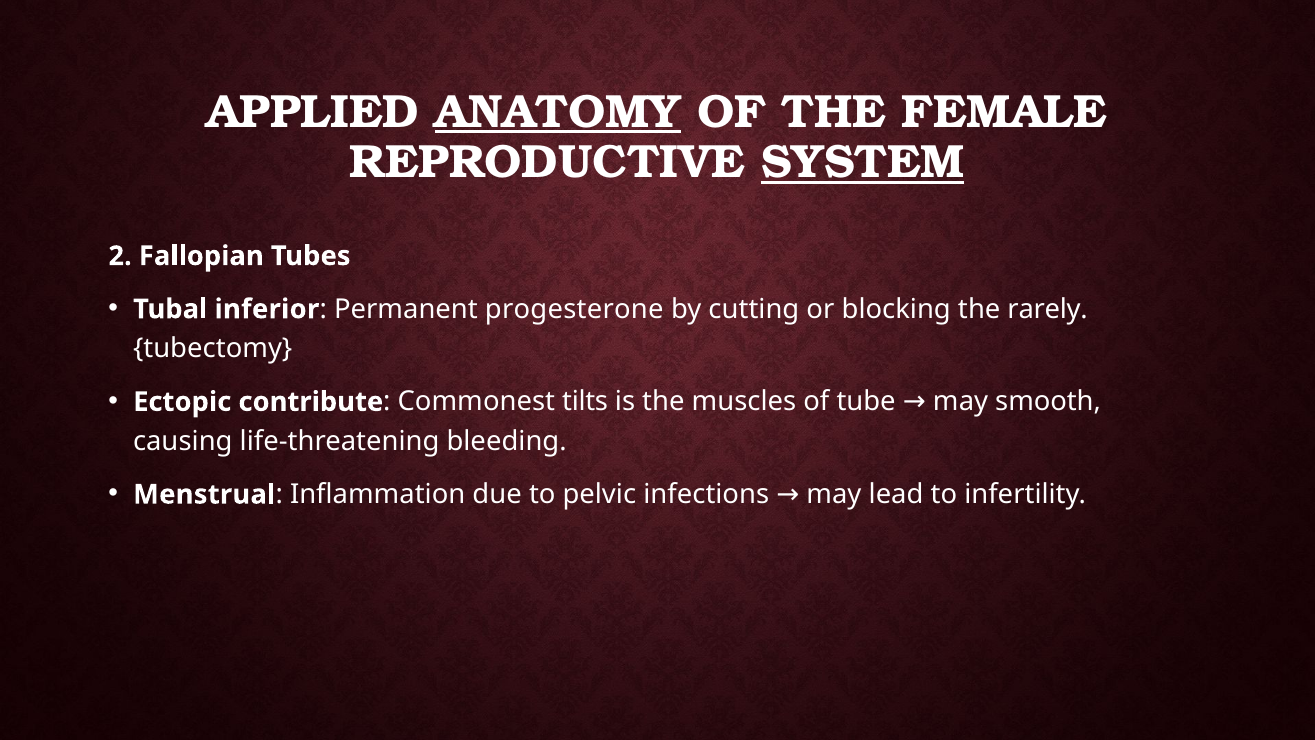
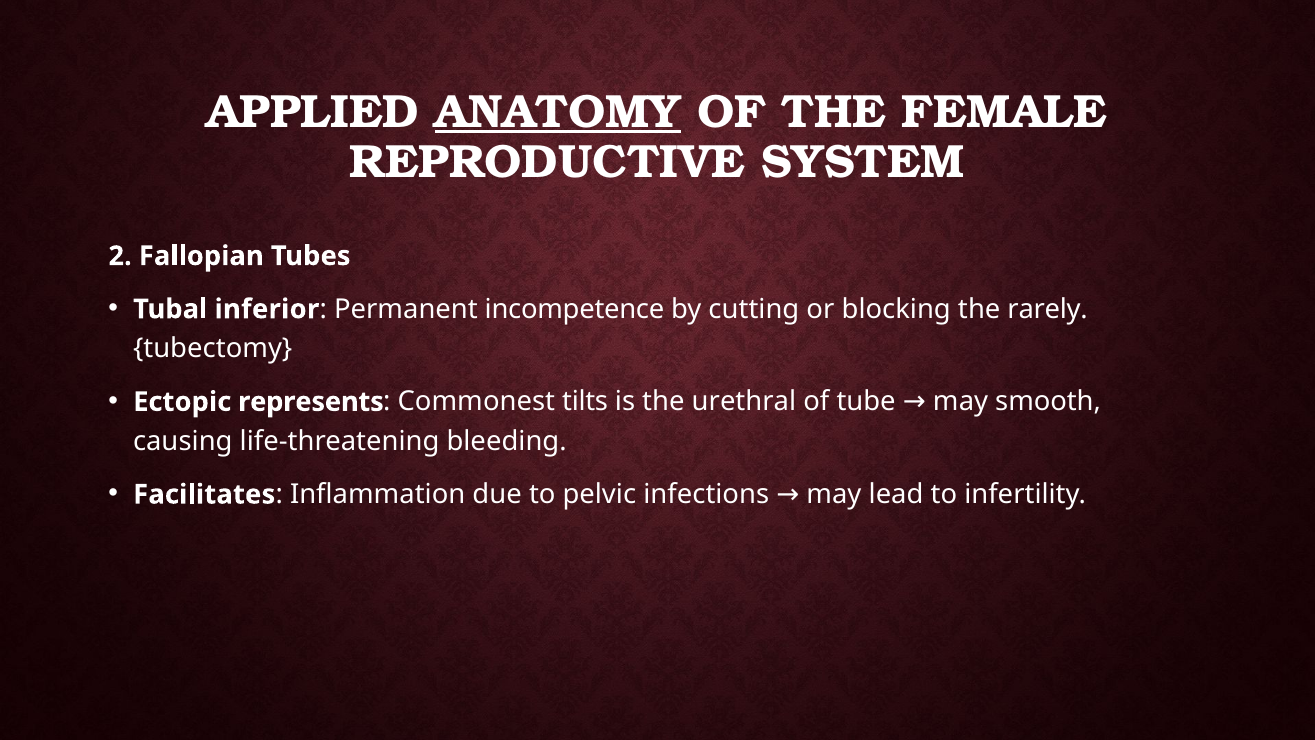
SYSTEM underline: present -> none
progesterone: progesterone -> incompetence
contribute: contribute -> represents
muscles: muscles -> urethral
Menstrual: Menstrual -> Facilitates
